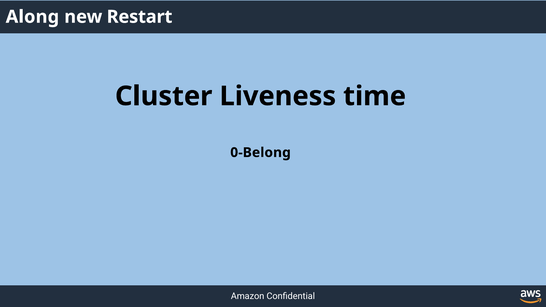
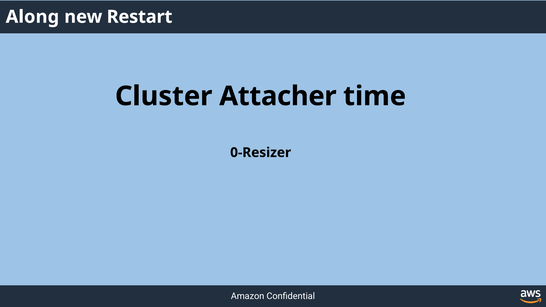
Liveness: Liveness -> Attacher
0-Belong: 0-Belong -> 0-Resizer
